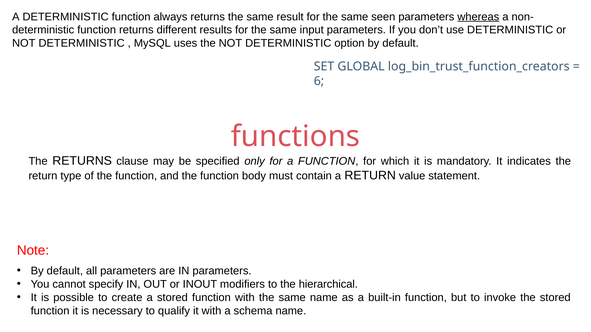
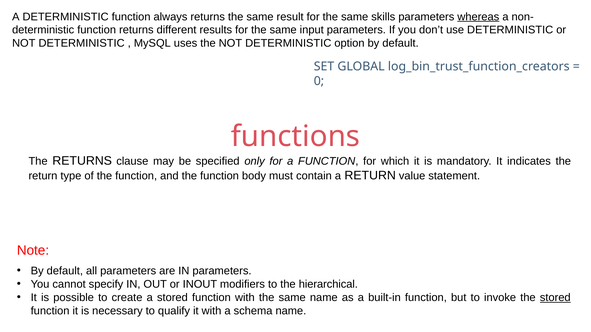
seen: seen -> skills
6: 6 -> 0
stored at (555, 298) underline: none -> present
